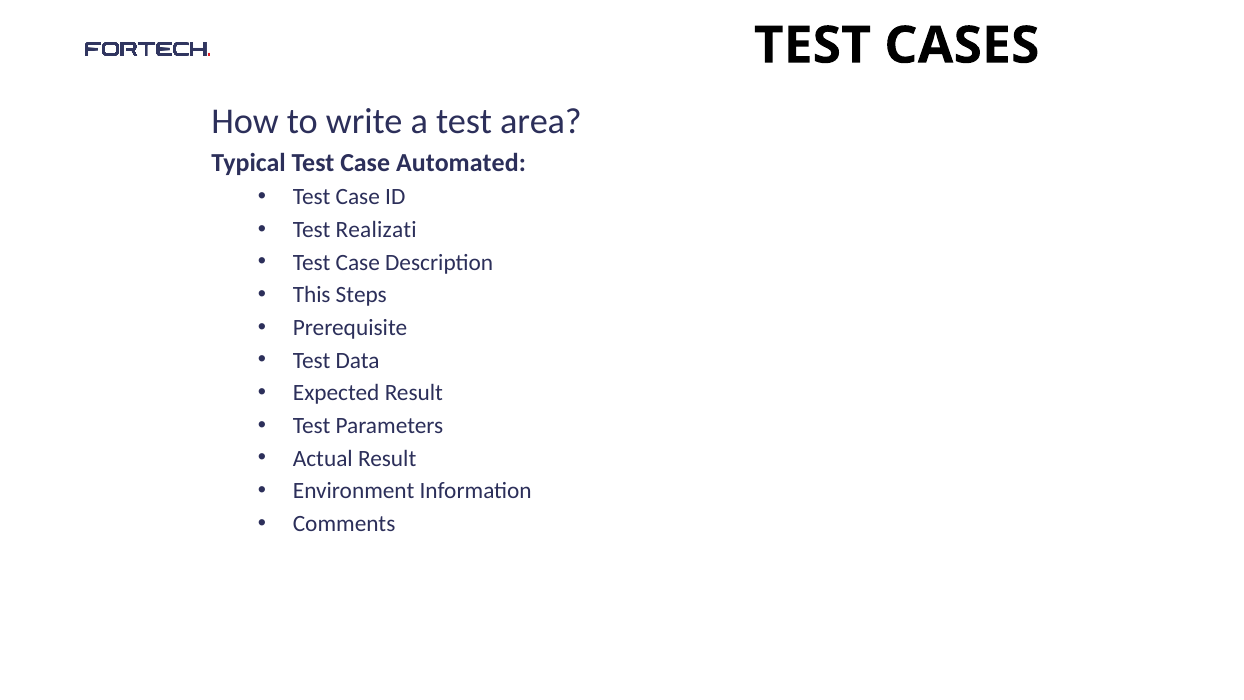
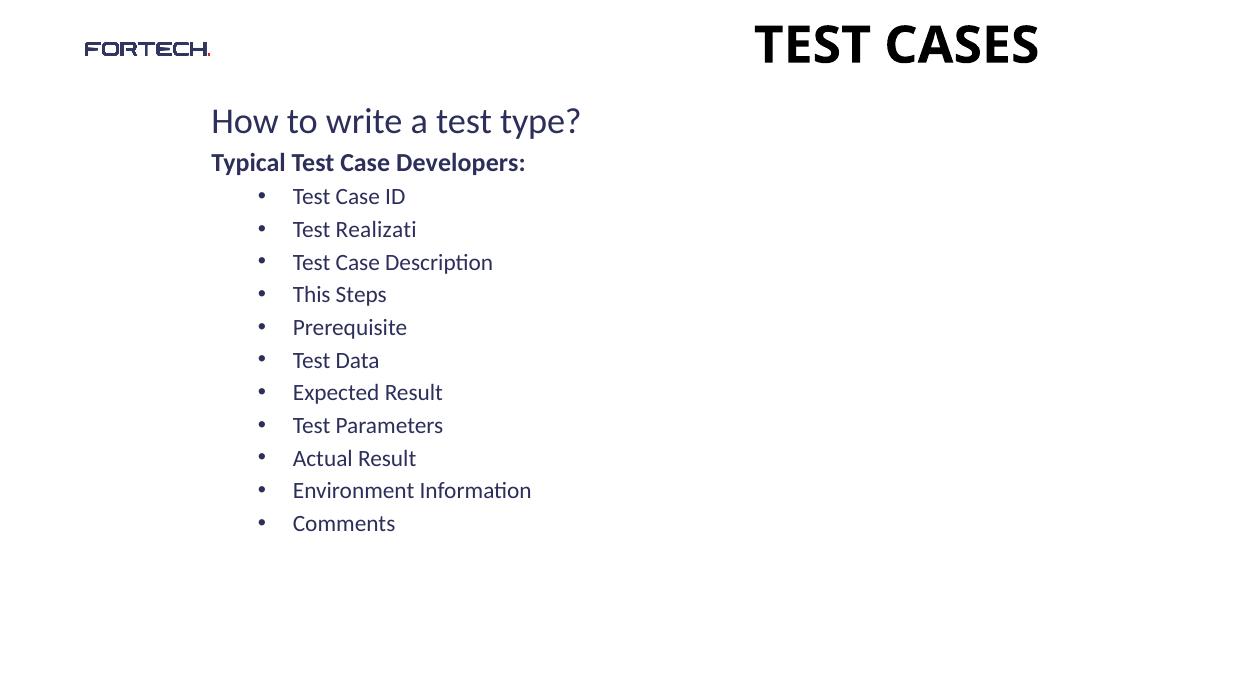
area: area -> type
Automated: Automated -> Developers
